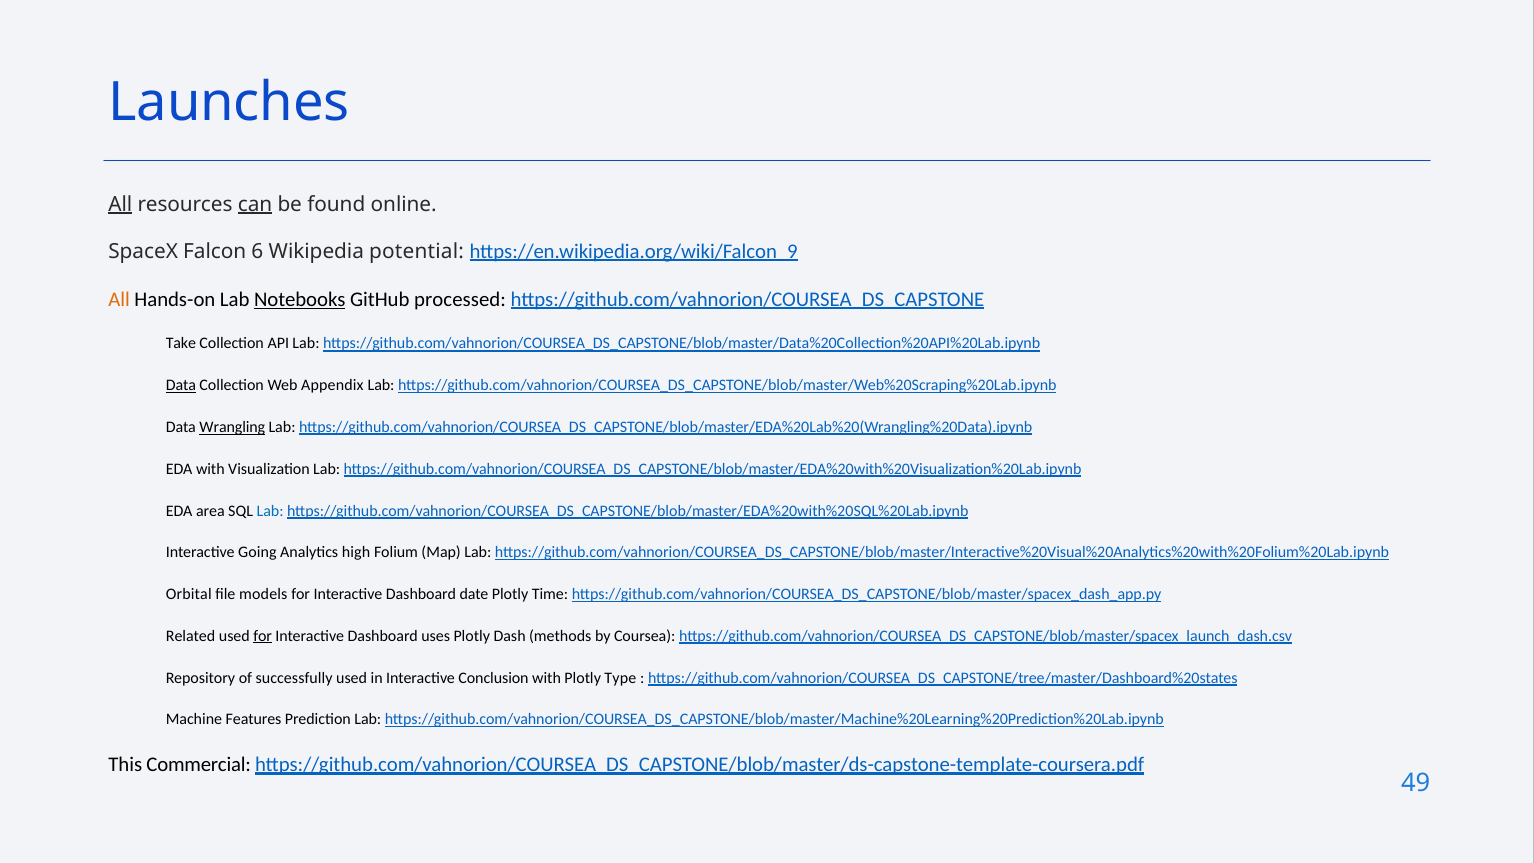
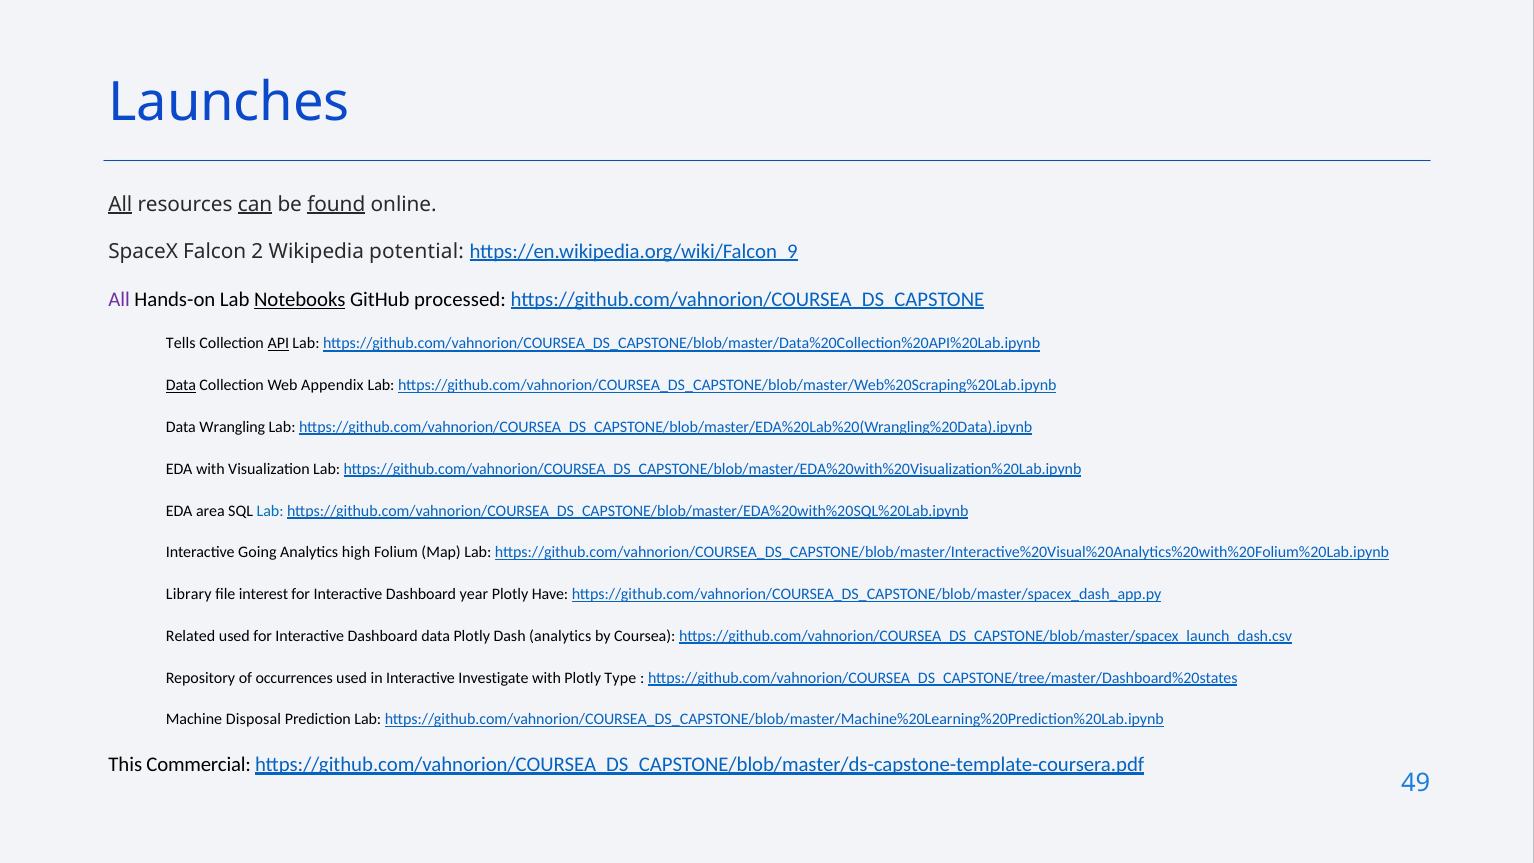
found underline: none -> present
6: 6 -> 2
All at (119, 299) colour: orange -> purple
Take: Take -> Tells
API underline: none -> present
Wrangling underline: present -> none
Orbital: Orbital -> Library
models: models -> interest
date: date -> year
Time: Time -> Have
for at (263, 636) underline: present -> none
Dashboard uses: uses -> data
Dash methods: methods -> analytics
successfully: successfully -> occurrences
Conclusion: Conclusion -> Investigate
Features: Features -> Disposal
